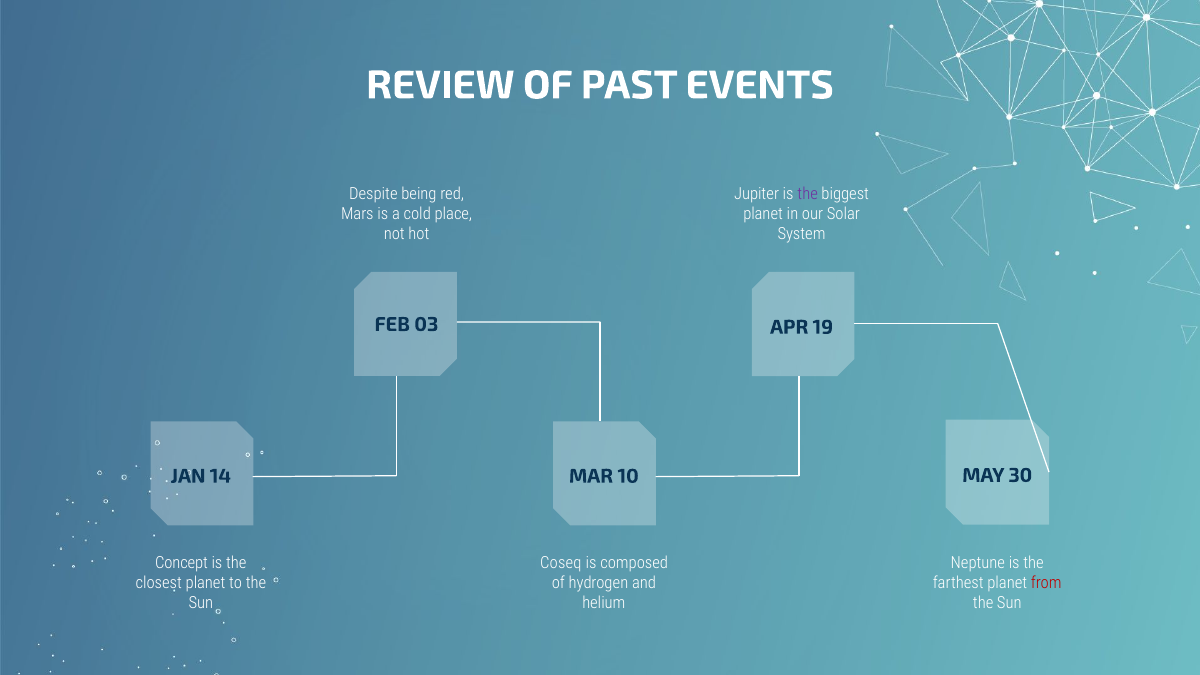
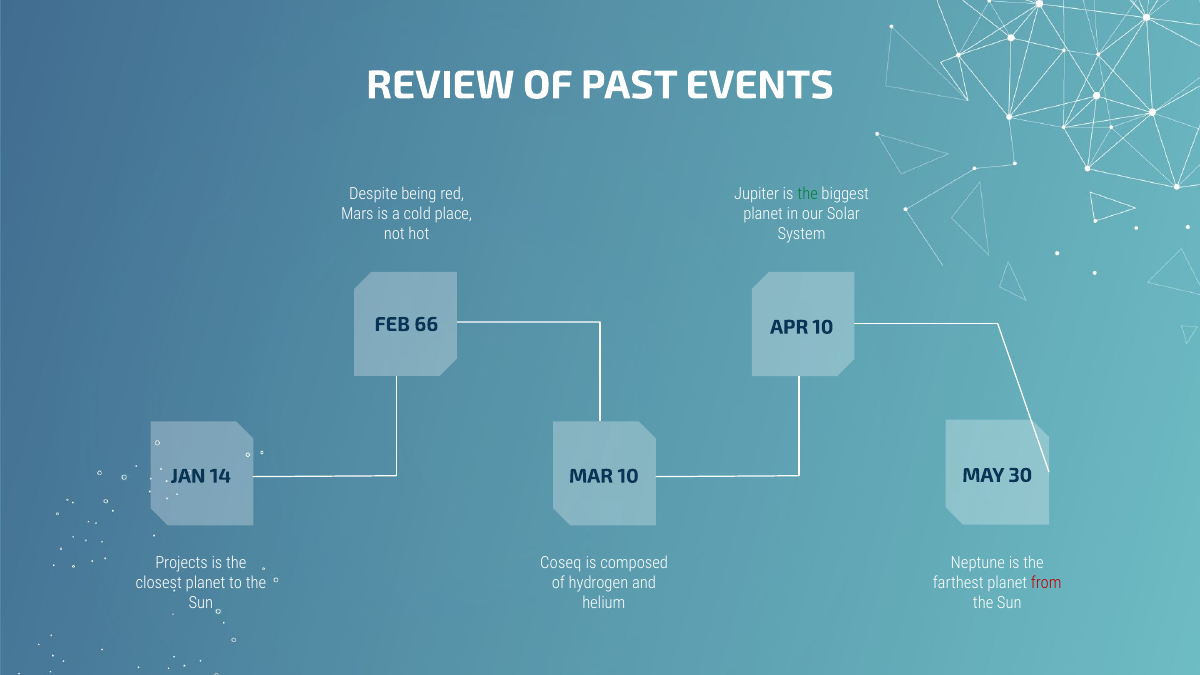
the at (808, 194) colour: purple -> green
03: 03 -> 66
APR 19: 19 -> 10
Concept: Concept -> Projects
